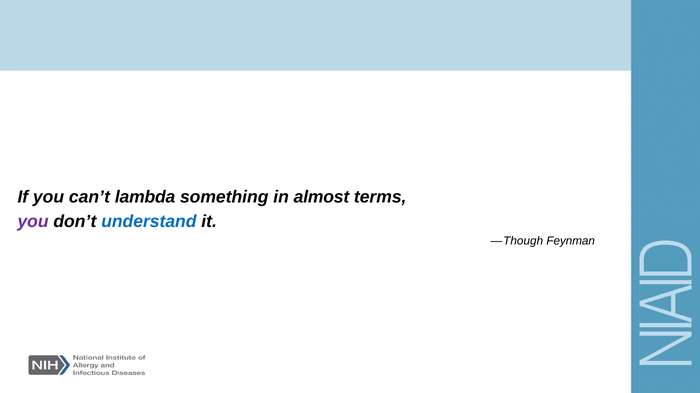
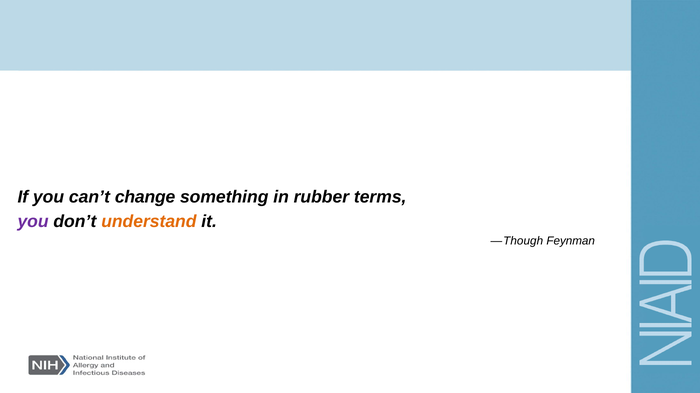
lambda: lambda -> change
almost: almost -> rubber
understand colour: blue -> orange
